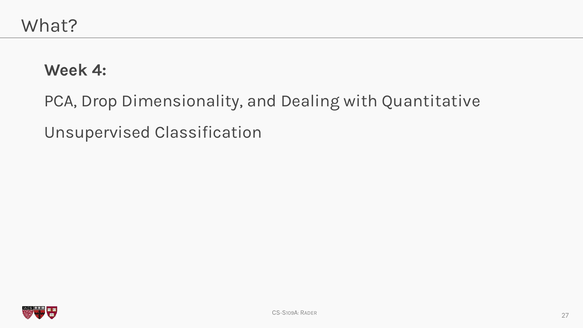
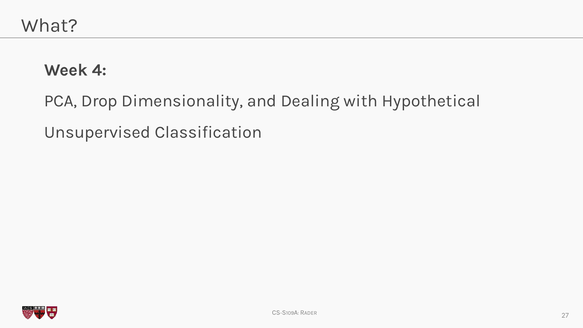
Quantitative: Quantitative -> Hypothetical
